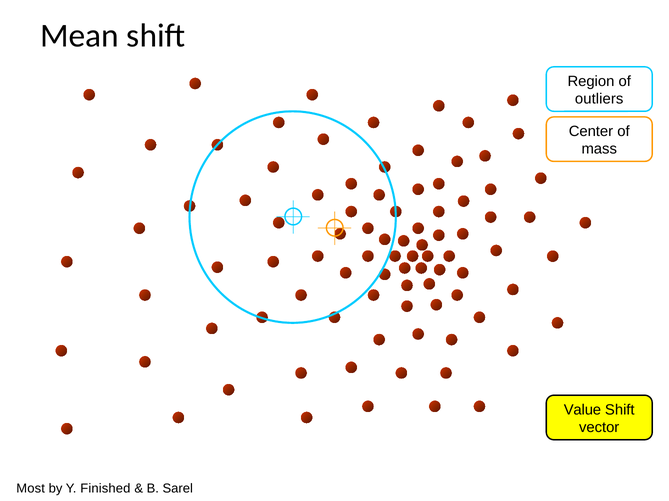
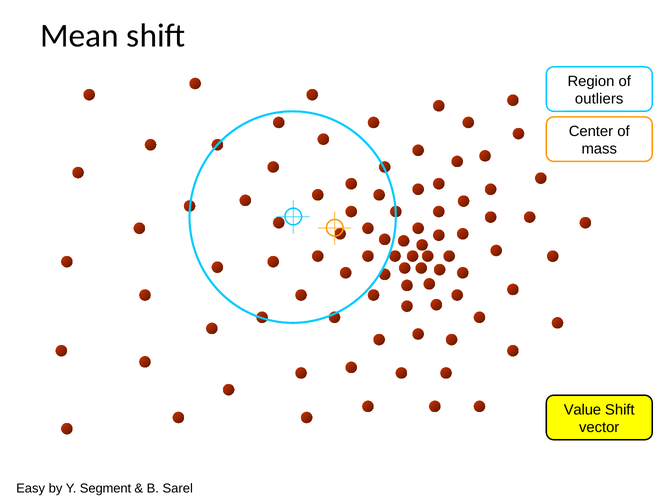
Most: Most -> Easy
Finished: Finished -> Segment
